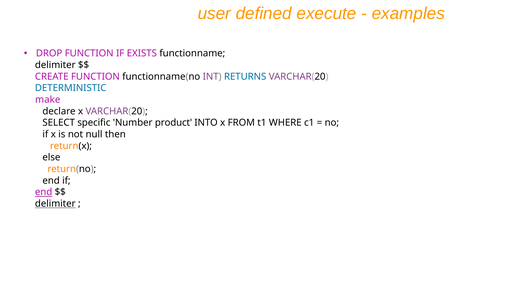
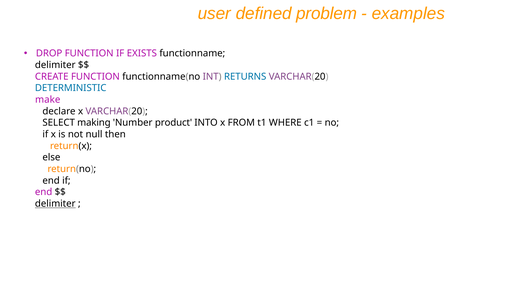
execute: execute -> problem
specific: specific -> making
end at (44, 192) underline: present -> none
